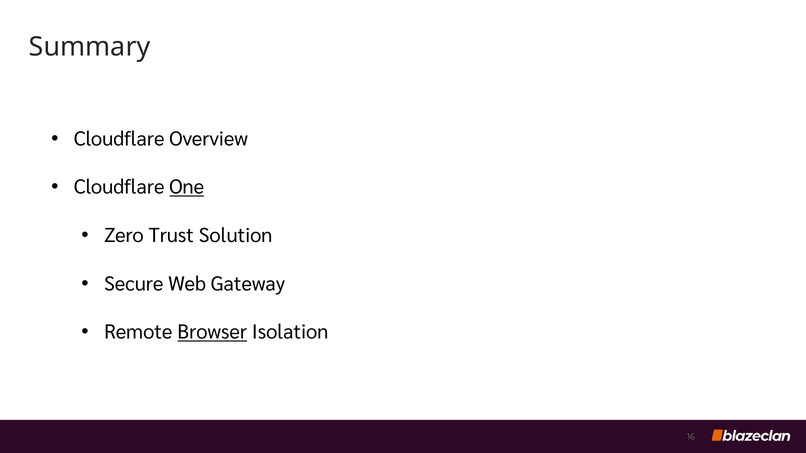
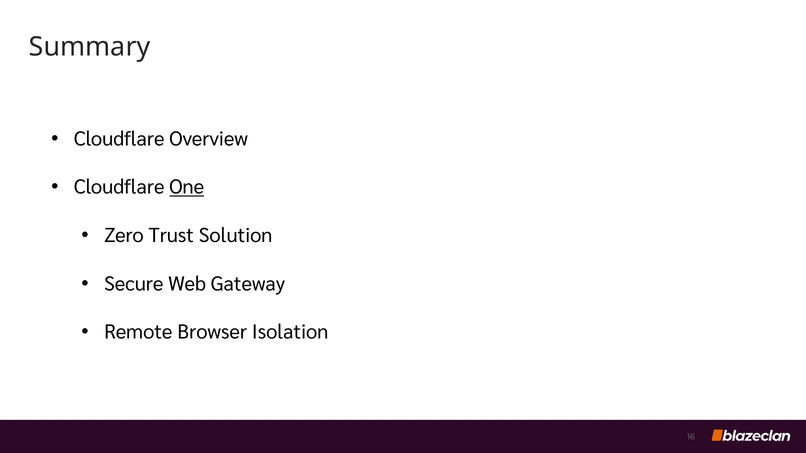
Browser underline: present -> none
